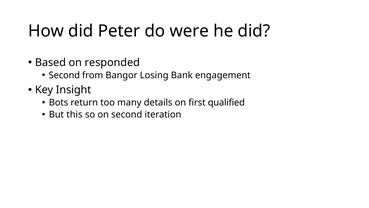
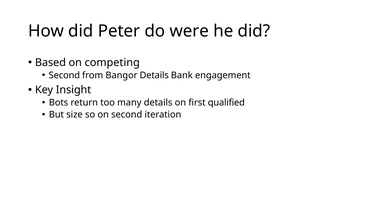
responded: responded -> competing
Bangor Losing: Losing -> Details
this: this -> size
